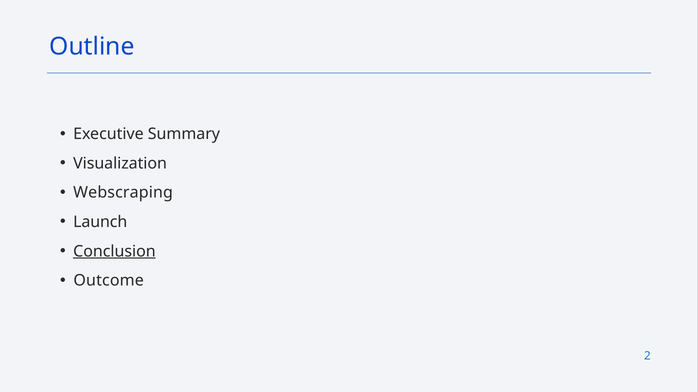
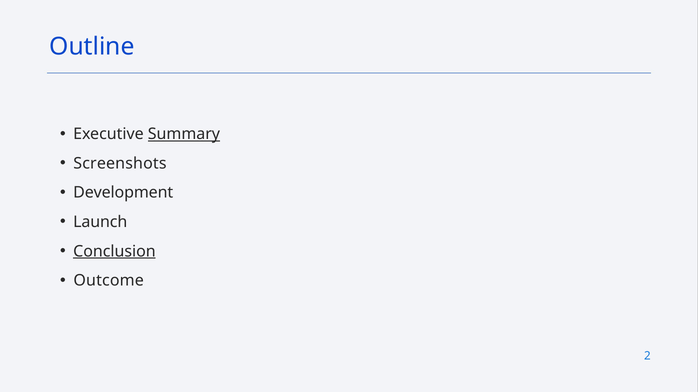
Summary underline: none -> present
Visualization: Visualization -> Screenshots
Webscraping: Webscraping -> Development
